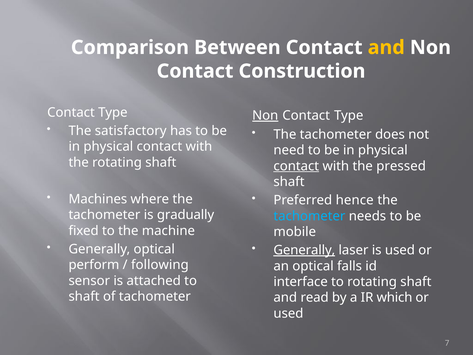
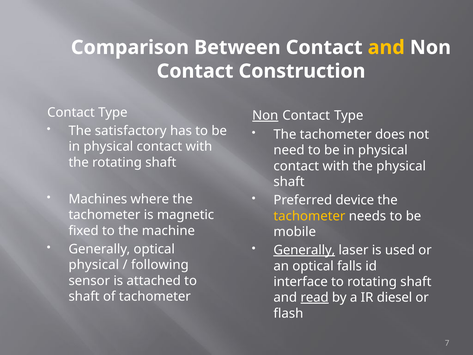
contact at (296, 166) underline: present -> none
the pressed: pressed -> physical
hence: hence -> device
gradually: gradually -> magnetic
tachometer at (309, 216) colour: light blue -> yellow
perform at (94, 265): perform -> physical
read underline: none -> present
which: which -> diesel
used at (288, 313): used -> flash
